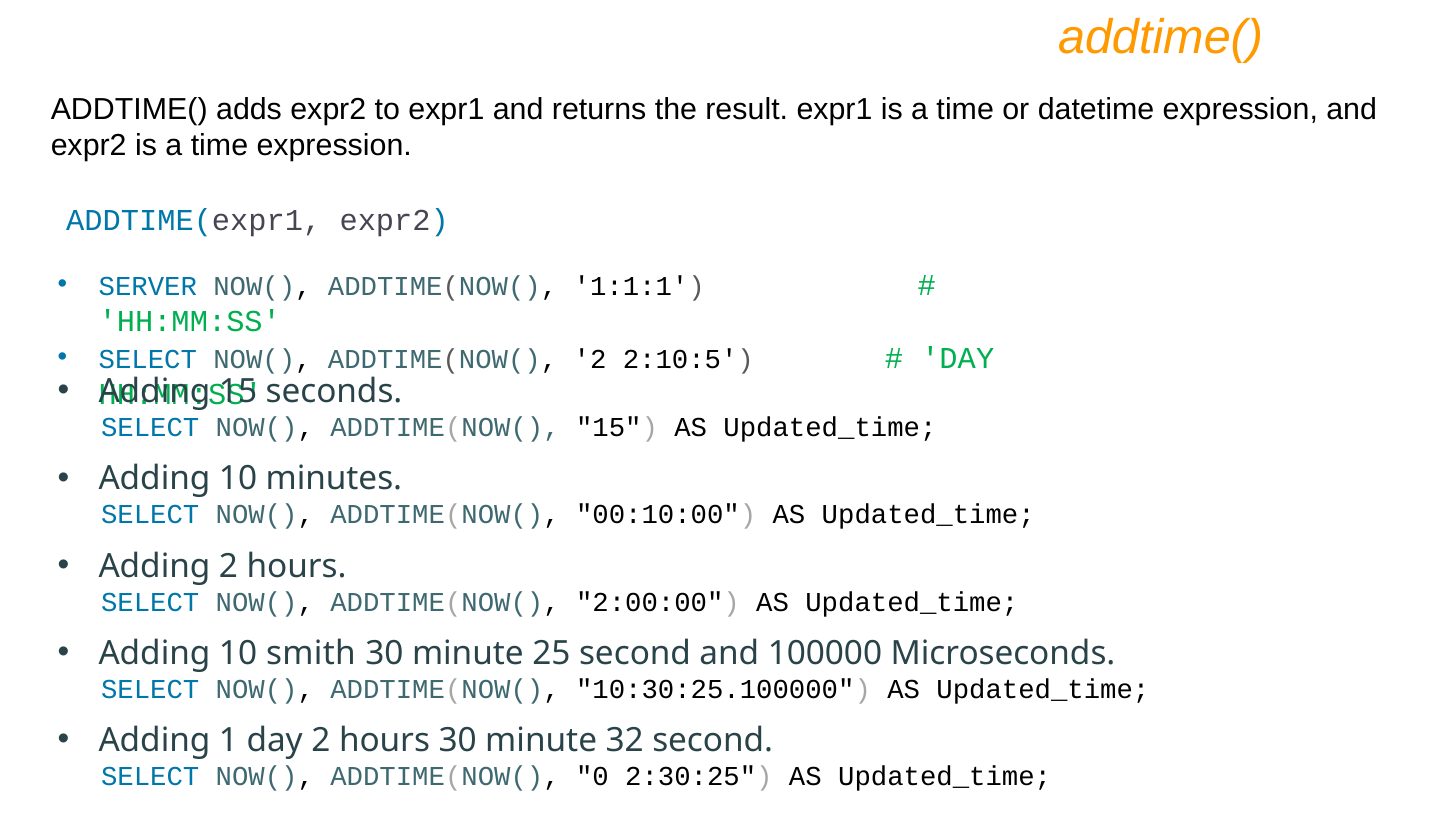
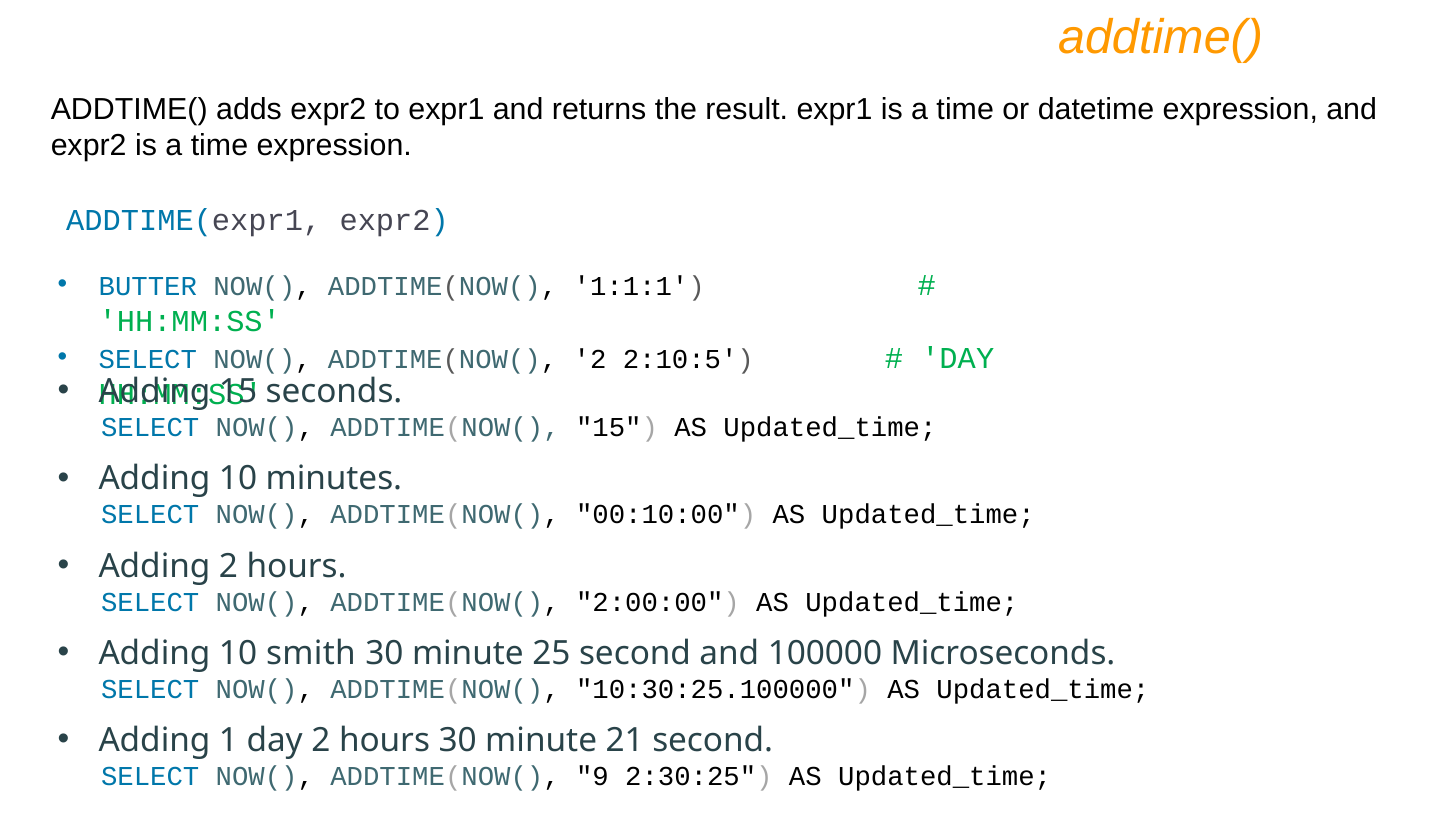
SERVER: SERVER -> BUTTER
32: 32 -> 21
0: 0 -> 9
